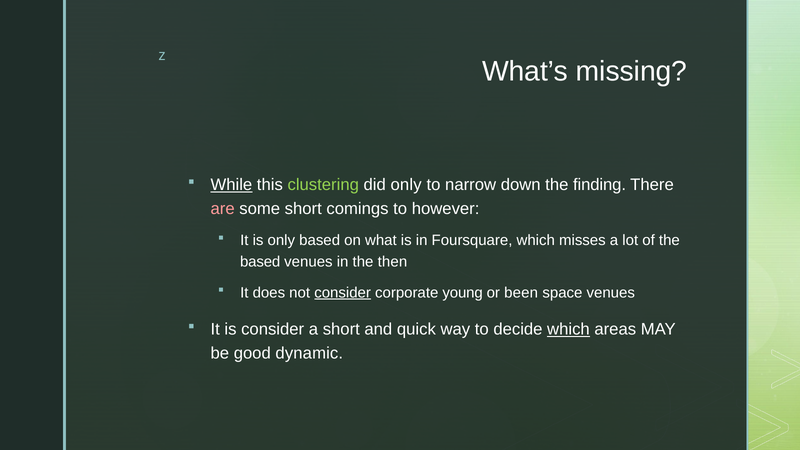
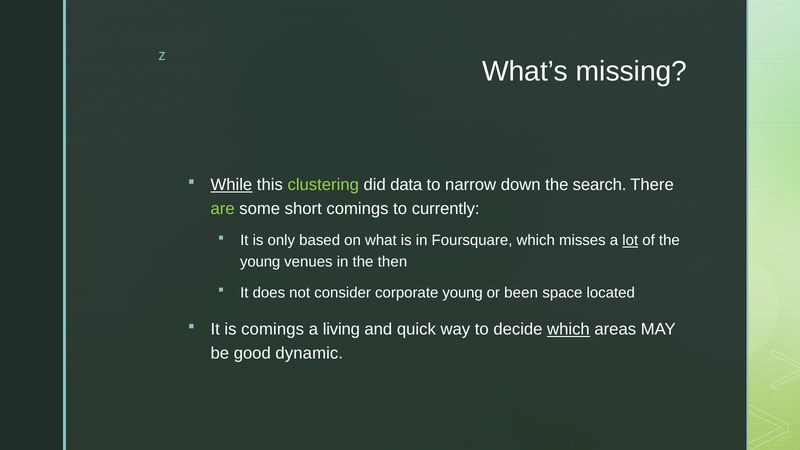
did only: only -> data
finding: finding -> search
are colour: pink -> light green
however: however -> currently
lot underline: none -> present
based at (260, 262): based -> young
consider at (343, 293) underline: present -> none
space venues: venues -> located
is consider: consider -> comings
a short: short -> living
